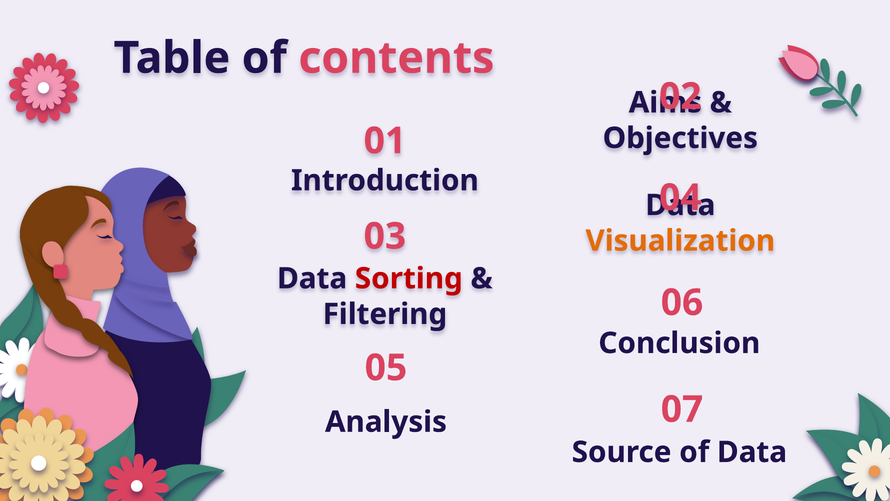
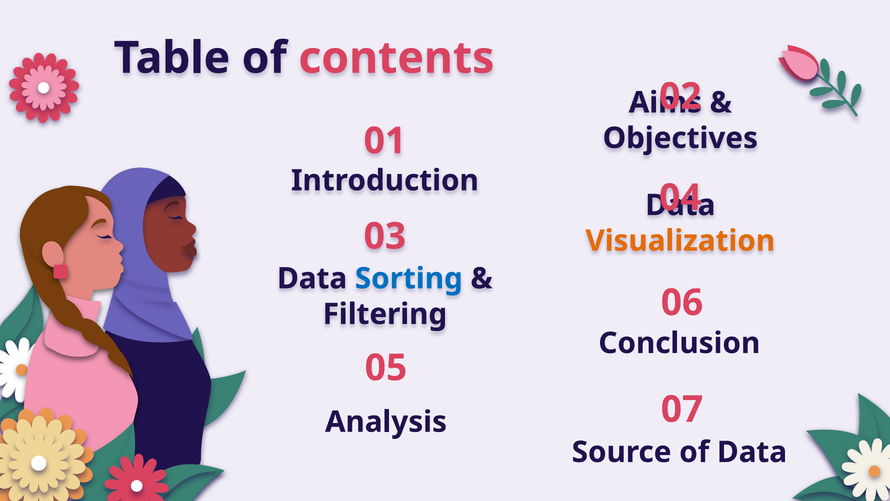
Sorting colour: red -> blue
